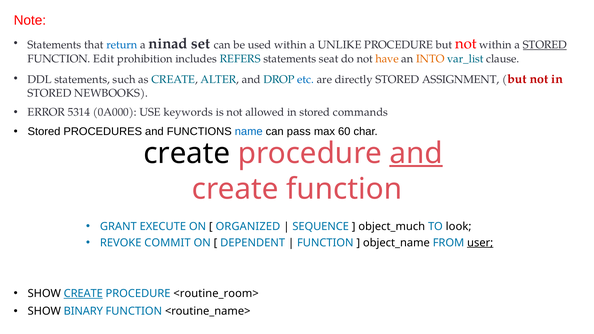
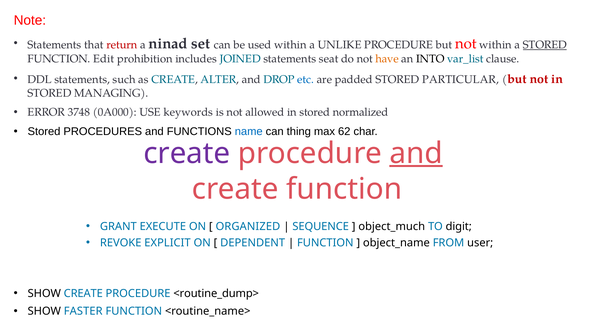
return colour: blue -> red
REFERS: REFERS -> JOINED
INTO colour: orange -> black
directly: directly -> padded
ASSIGNMENT: ASSIGNMENT -> PARTICULAR
NEWBOOKS: NEWBOOKS -> MANAGING
5314: 5314 -> 3748
commands: commands -> normalized
pass: pass -> thing
60: 60 -> 62
create at (187, 153) colour: black -> purple
look: look -> digit
COMMIT: COMMIT -> EXPLICIT
user underline: present -> none
CREATE at (83, 294) underline: present -> none
<routine_room>: <routine_room> -> <routine_dump>
BINARY: BINARY -> FASTER
